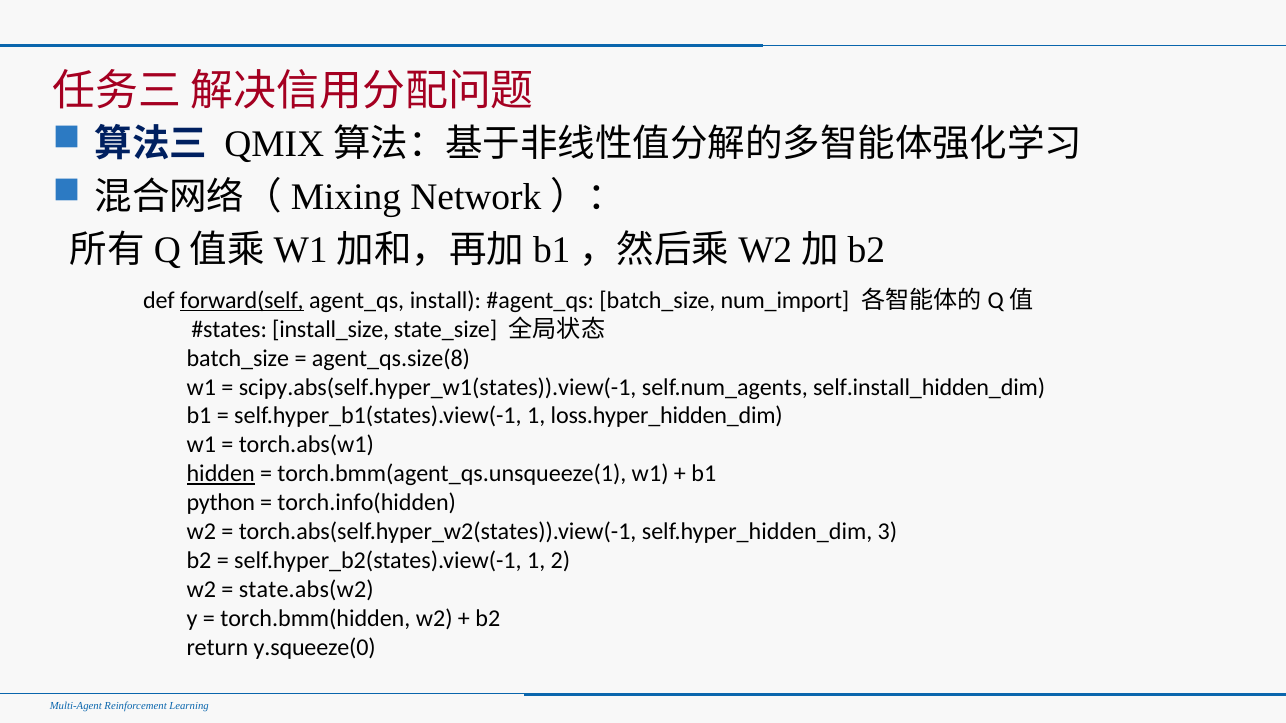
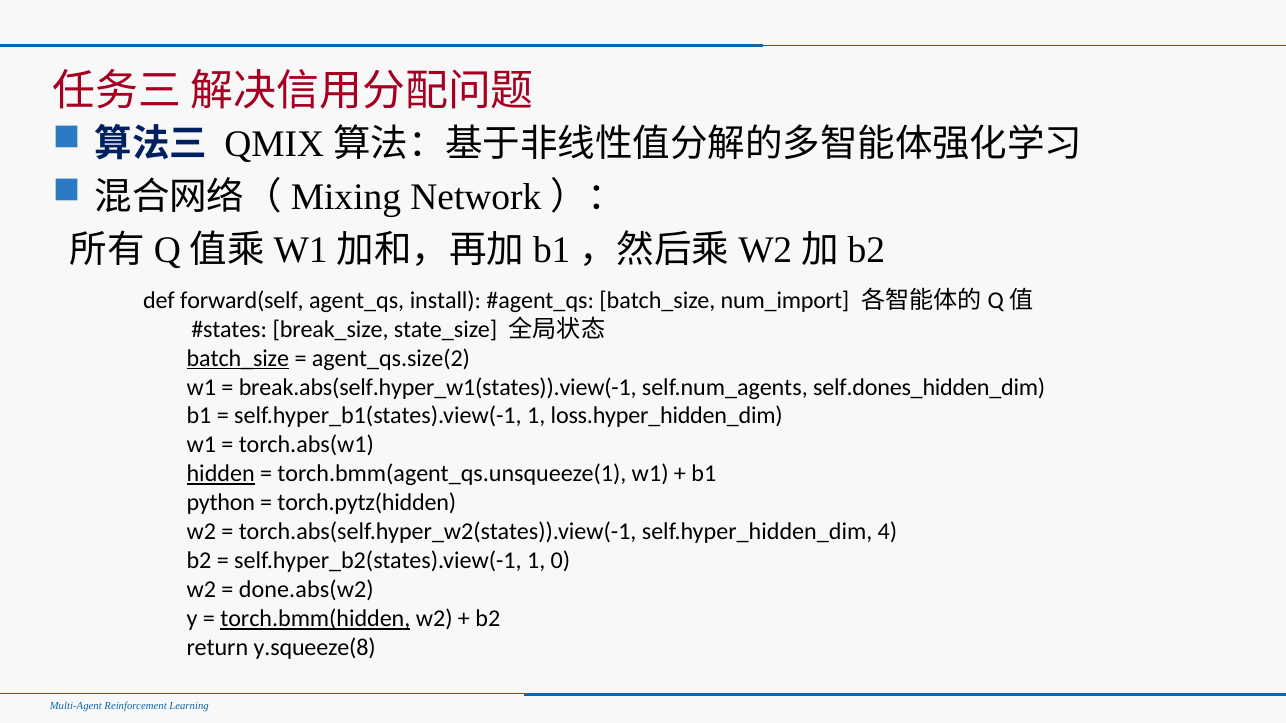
forward(self underline: present -> none
install_size: install_size -> break_size
batch_size at (238, 358) underline: none -> present
agent_qs.size(8: agent_qs.size(8 -> agent_qs.size(2
scipy.abs(self.hyper_w1(states)).view(-1: scipy.abs(self.hyper_w1(states)).view(-1 -> break.abs(self.hyper_w1(states)).view(-1
self.install_hidden_dim: self.install_hidden_dim -> self.dones_hidden_dim
torch.info(hidden: torch.info(hidden -> torch.pytz(hidden
3: 3 -> 4
2: 2 -> 0
state.abs(w2: state.abs(w2 -> done.abs(w2
torch.bmm(hidden underline: none -> present
y.squeeze(0: y.squeeze(0 -> y.squeeze(8
